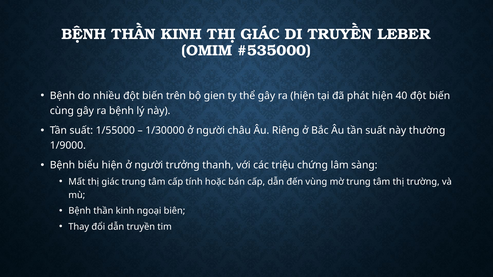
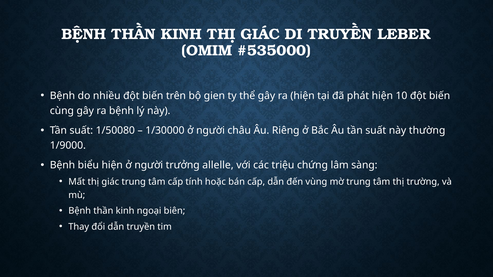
40: 40 -> 10
1/55000: 1/55000 -> 1/50080
thanh: thanh -> allelle
